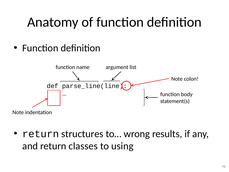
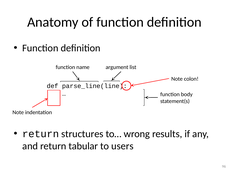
classes: classes -> tabular
using: using -> users
